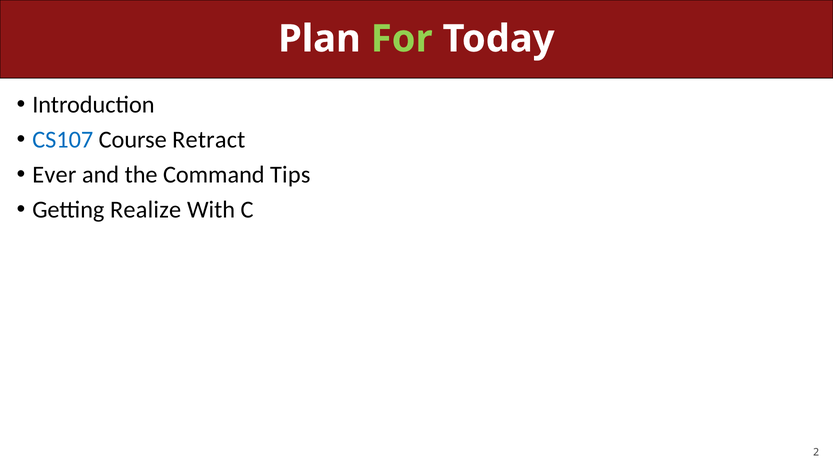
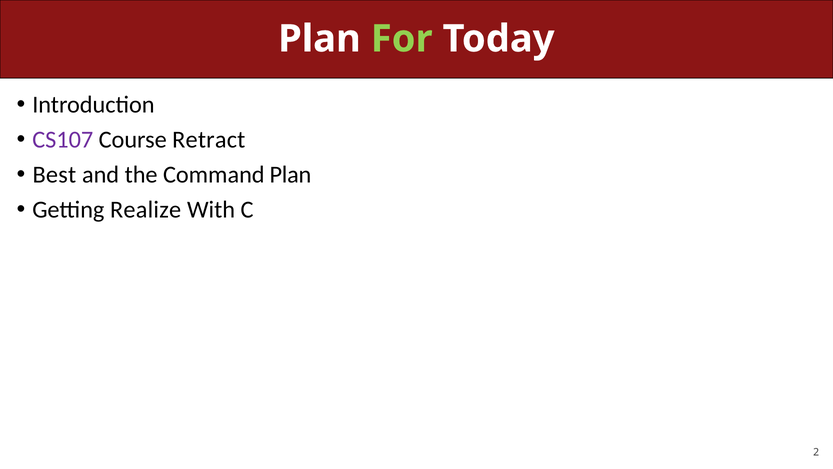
CS107 colour: blue -> purple
Ever: Ever -> Best
Command Tips: Tips -> Plan
